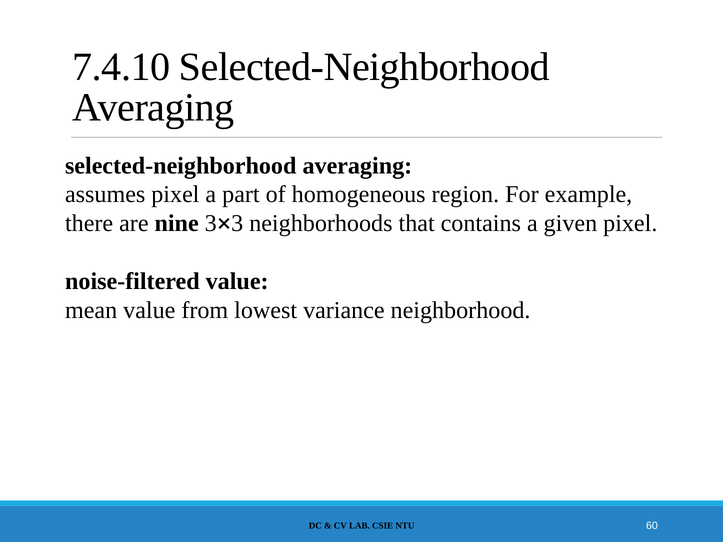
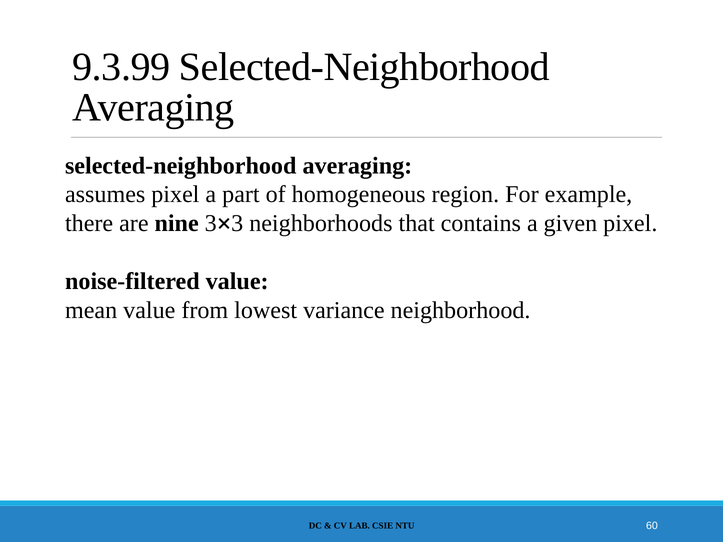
7.4.10: 7.4.10 -> 9.3.99
